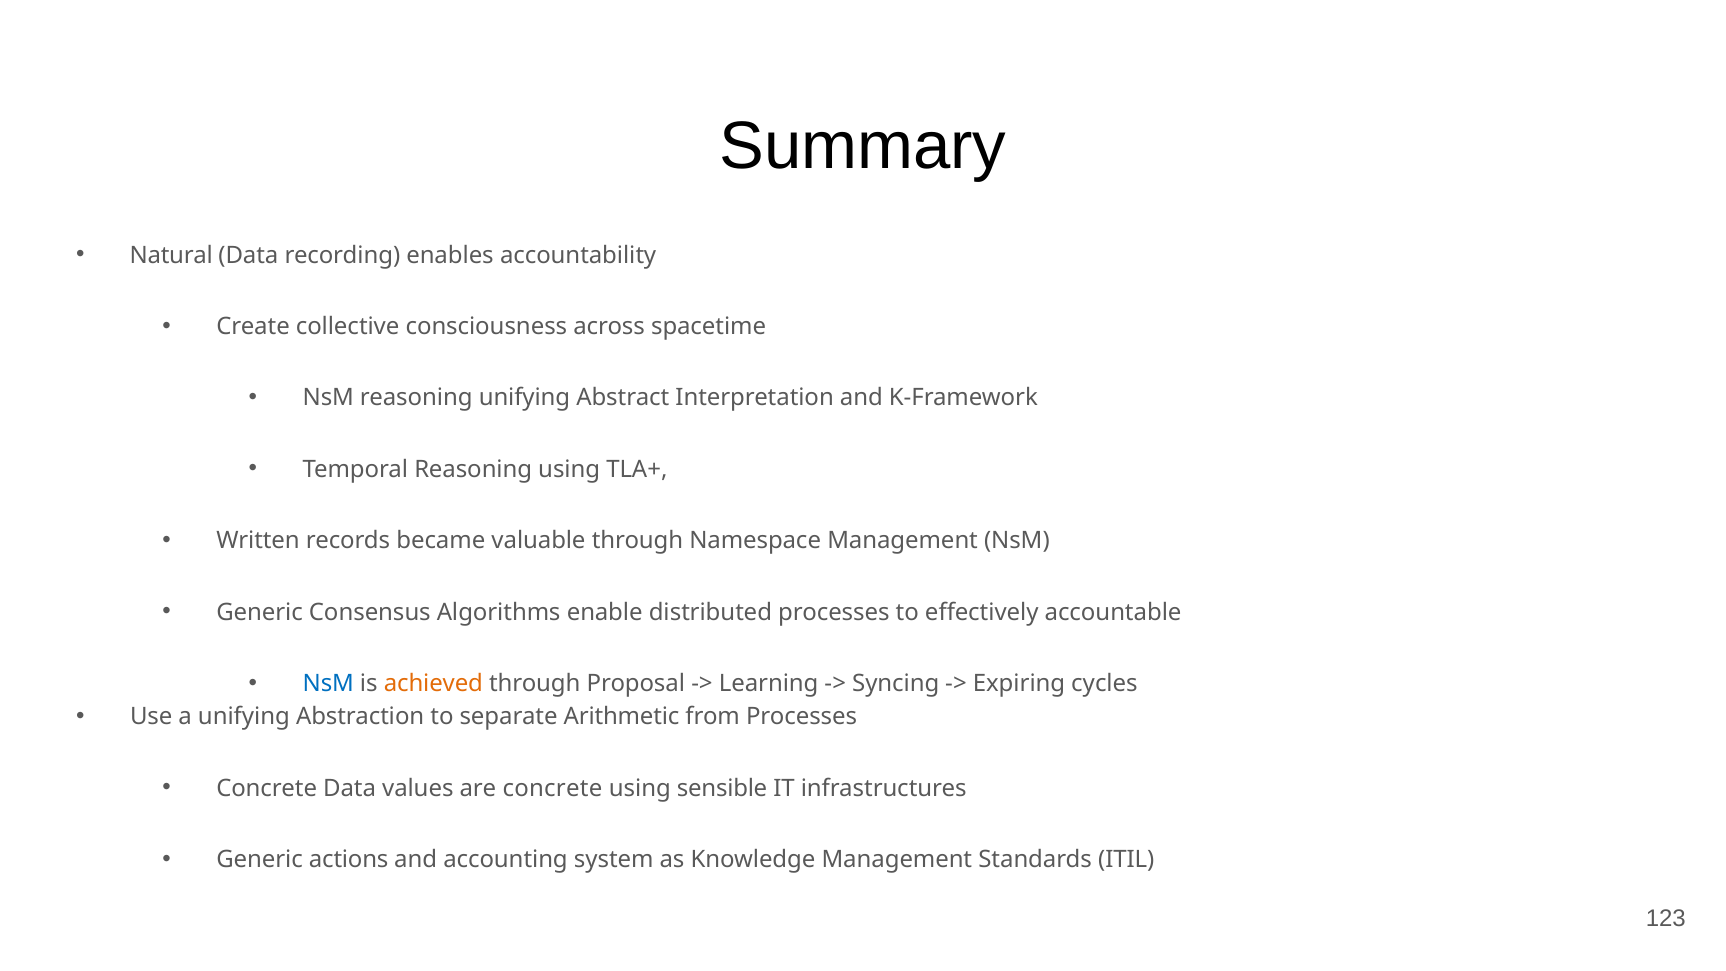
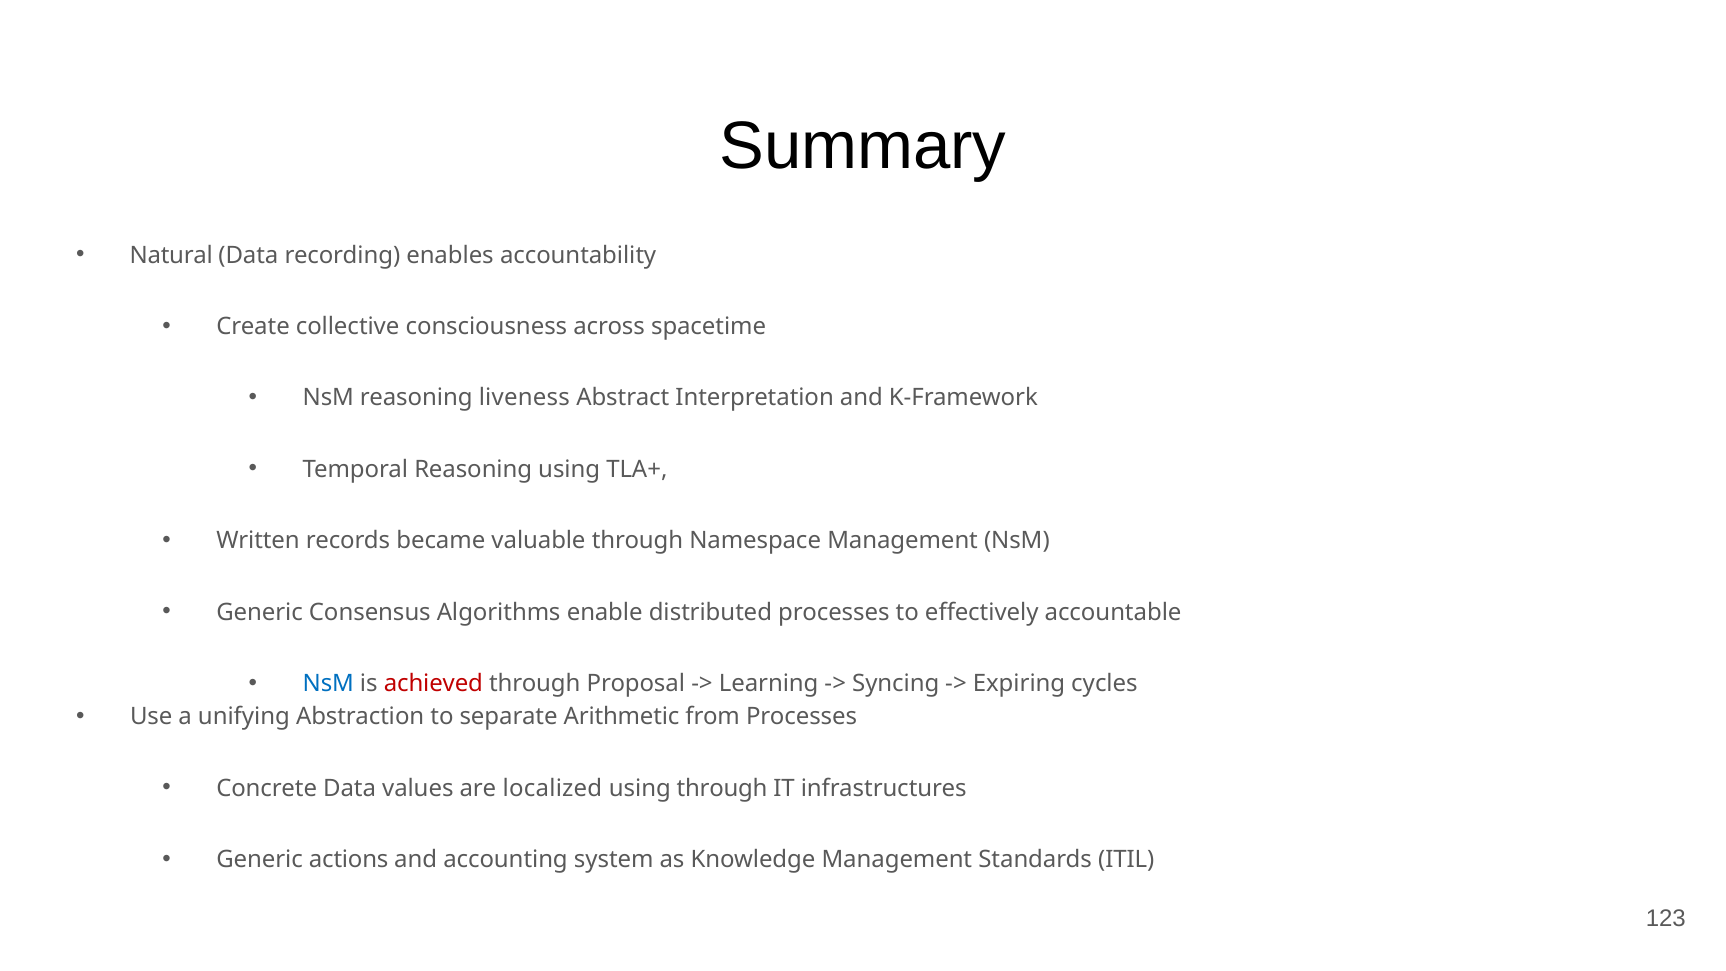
reasoning unifying: unifying -> liveness
achieved colour: orange -> red
are concrete: concrete -> localized
using sensible: sensible -> through
